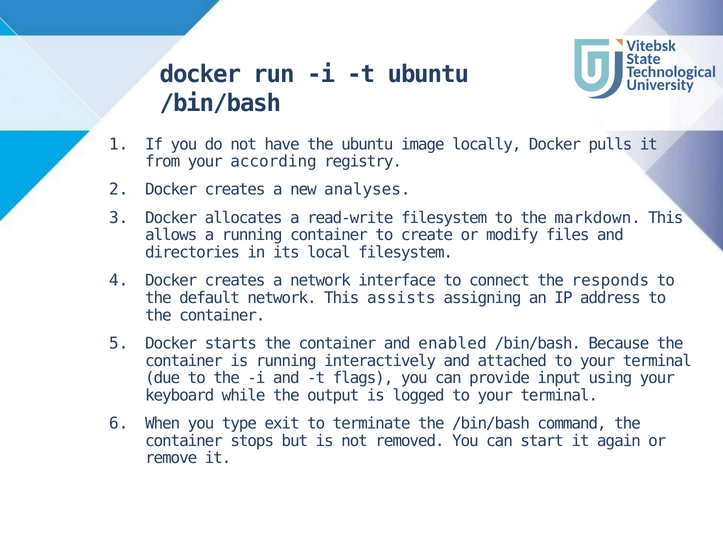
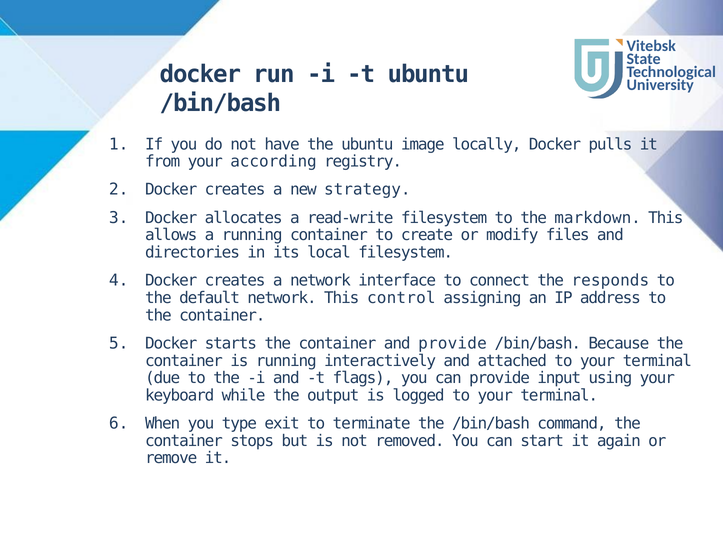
analyses: analyses -> strategy
assists: assists -> control
and enabled: enabled -> provide
